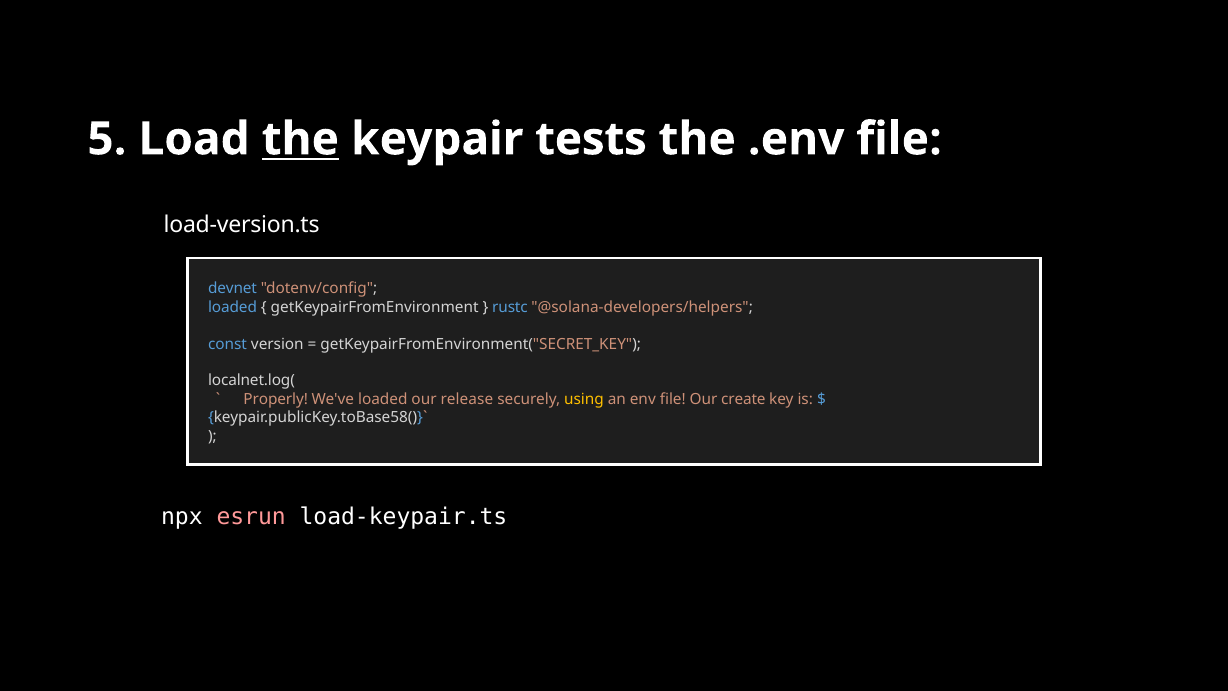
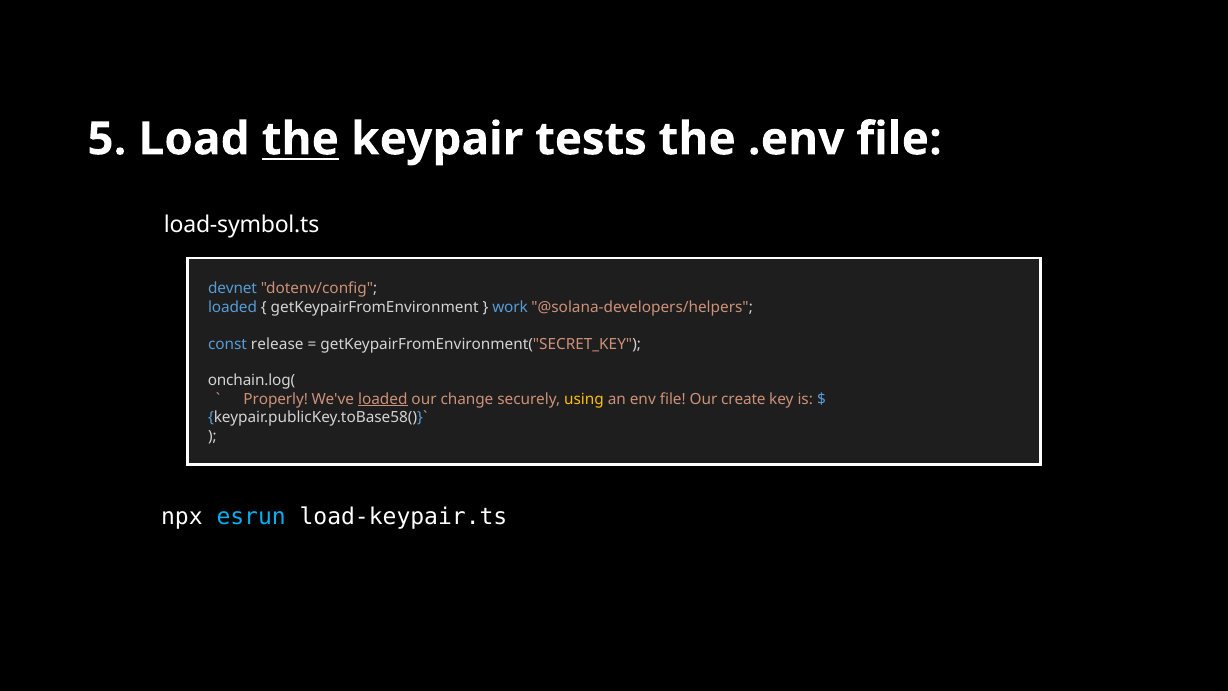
load-version.ts: load-version.ts -> load-symbol.ts
rustc: rustc -> work
version: version -> release
localnet.log(: localnet.log( -> onchain.log(
loaded at (383, 399) underline: none -> present
release: release -> change
esrun colour: pink -> light blue
